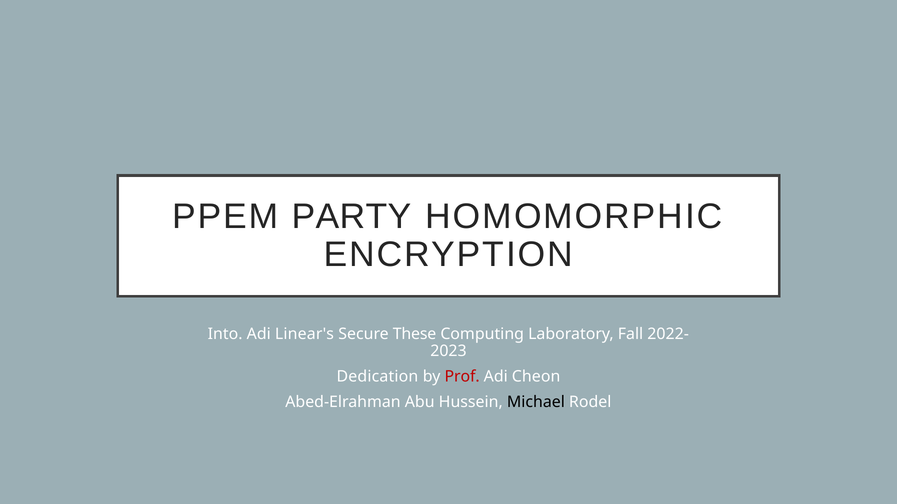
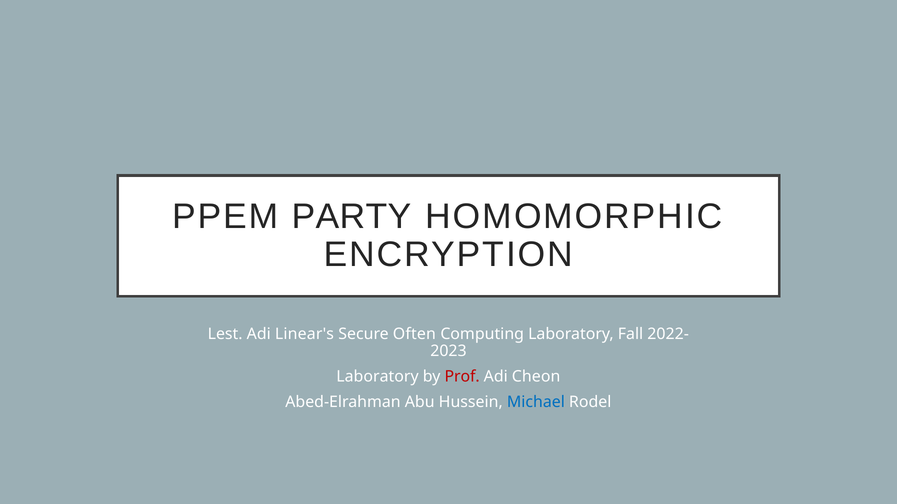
Into: Into -> Lest
These: These -> Often
Dedication at (377, 377): Dedication -> Laboratory
Michael colour: black -> blue
